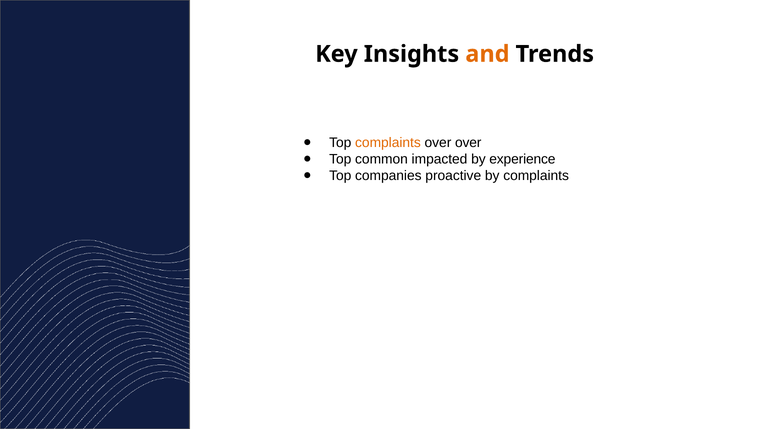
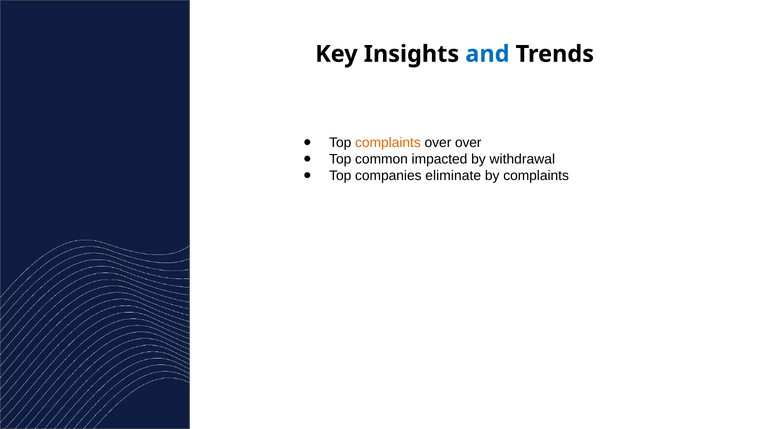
and colour: orange -> blue
experience: experience -> withdrawal
proactive: proactive -> eliminate
